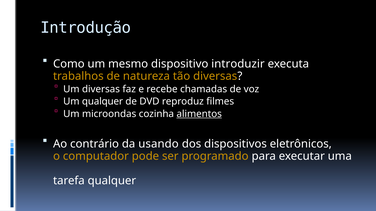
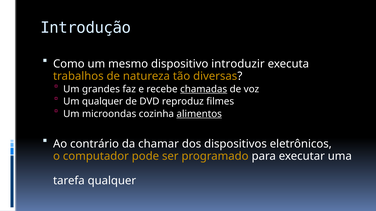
Um diversas: diversas -> grandes
chamadas underline: none -> present
usando: usando -> chamar
